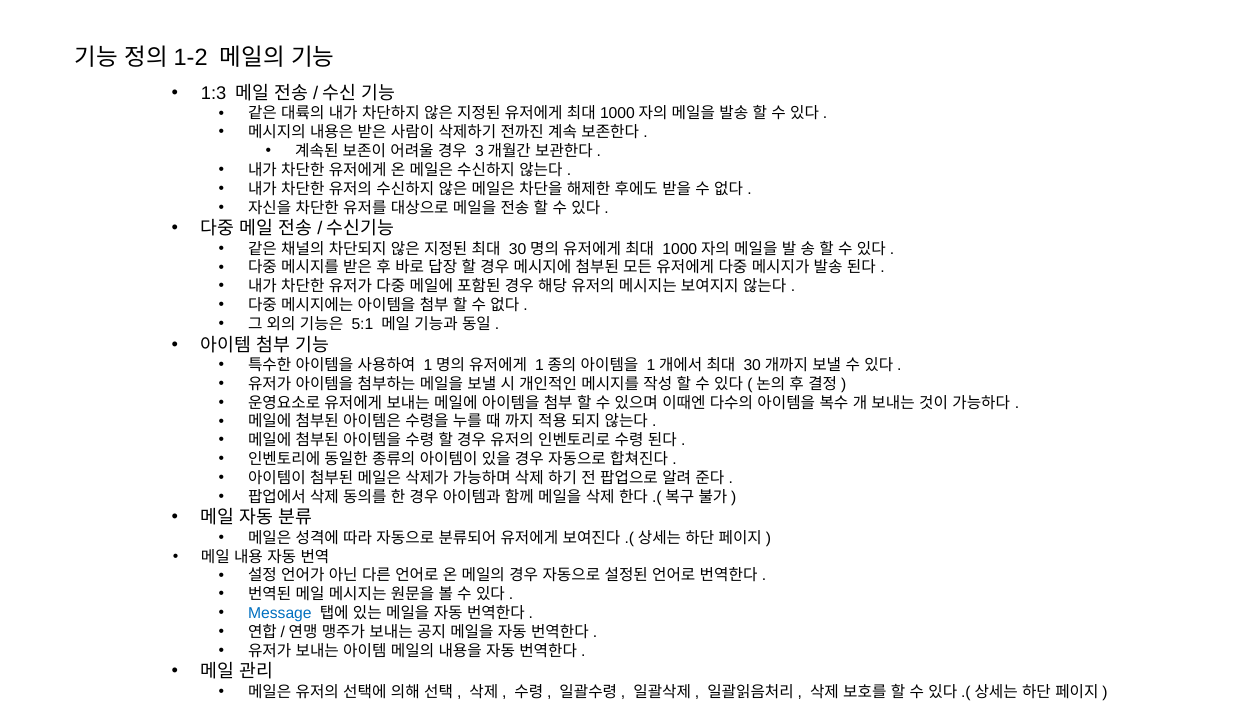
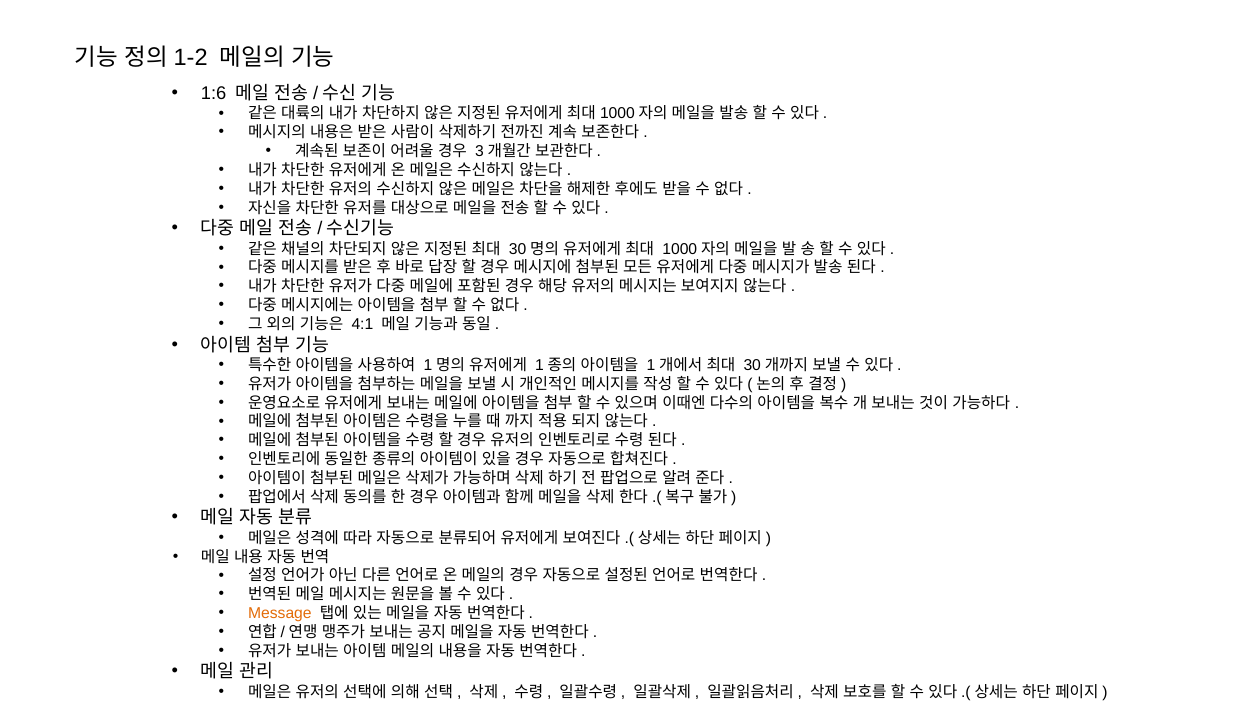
1:3: 1:3 -> 1:6
5:1: 5:1 -> 4:1
Message colour: blue -> orange
